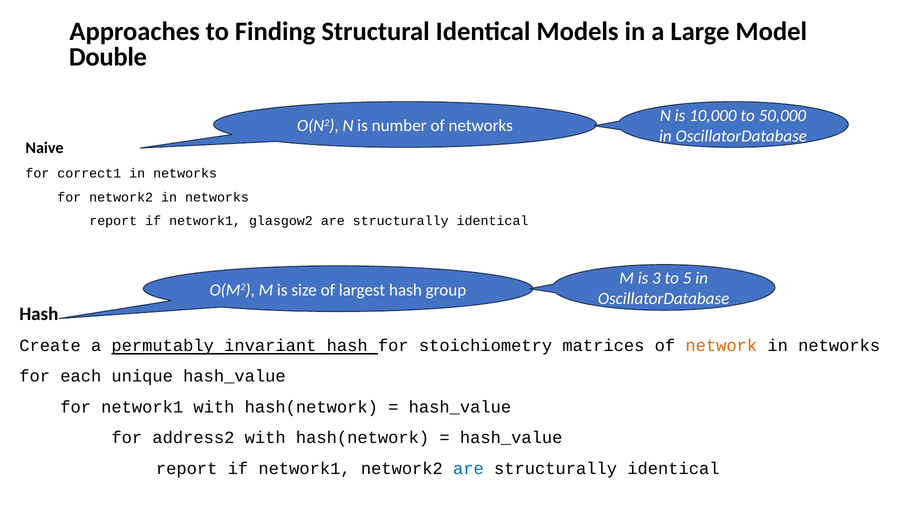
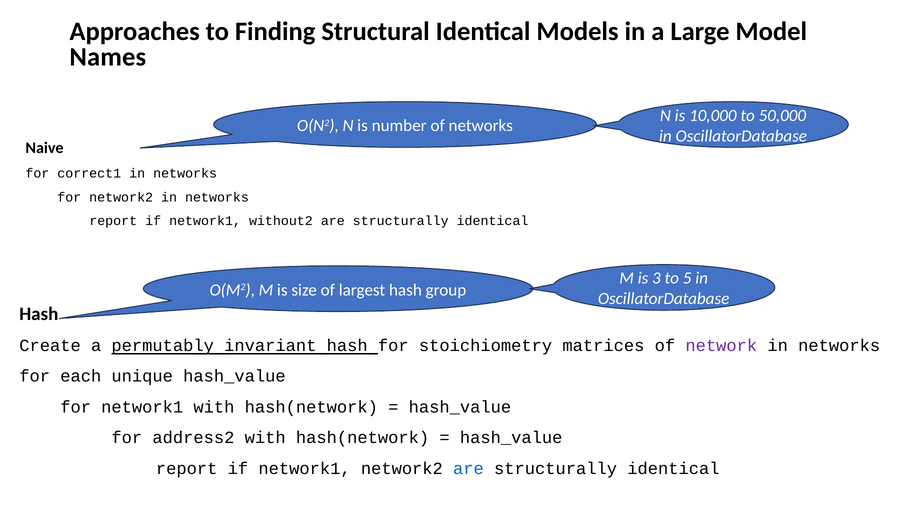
Double: Double -> Names
glasgow2: glasgow2 -> without2
network colour: orange -> purple
